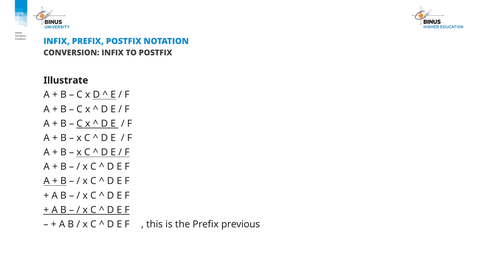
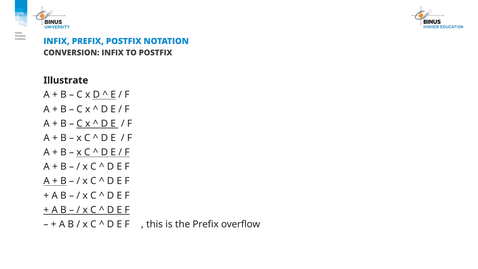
previous: previous -> overflow
